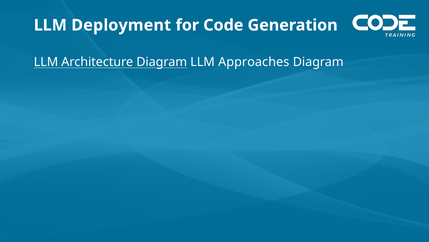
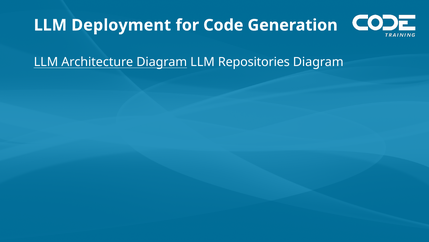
Approaches: Approaches -> Repositories
